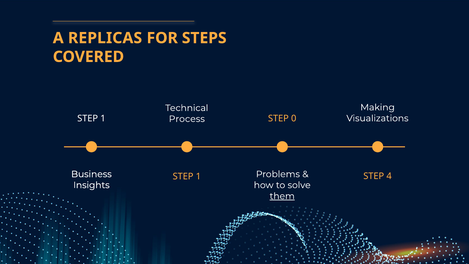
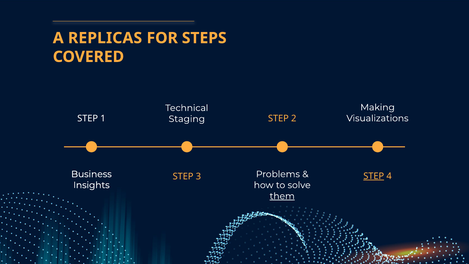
0: 0 -> 2
Process: Process -> Staging
STEP at (374, 176) underline: none -> present
1 at (198, 177): 1 -> 3
